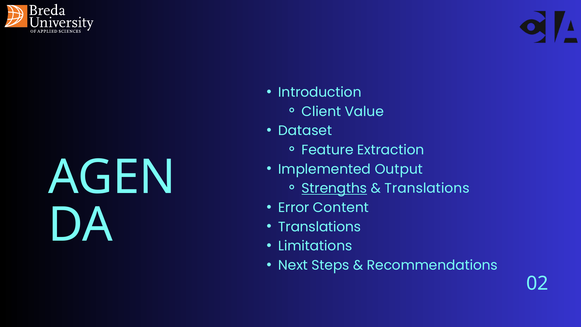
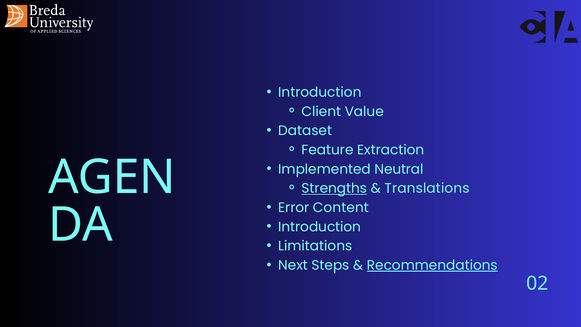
Output: Output -> Neutral
Translations at (320, 227): Translations -> Introduction
Recommendations underline: none -> present
